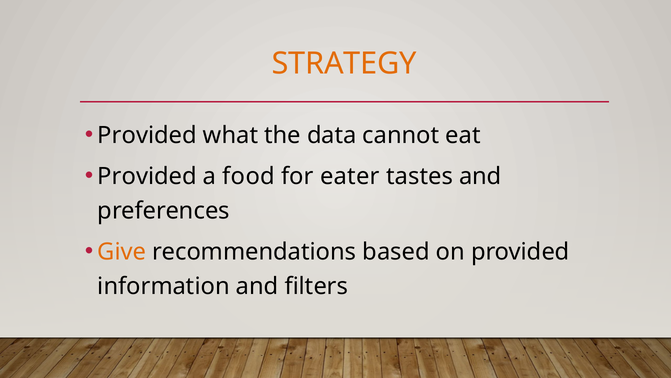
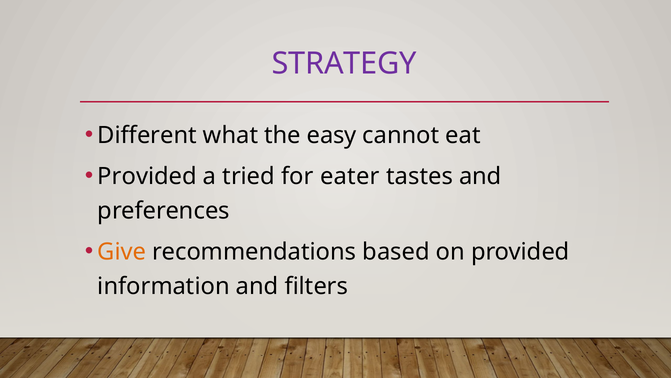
STRATEGY colour: orange -> purple
Provided at (147, 135): Provided -> Different
data: data -> easy
food: food -> tried
